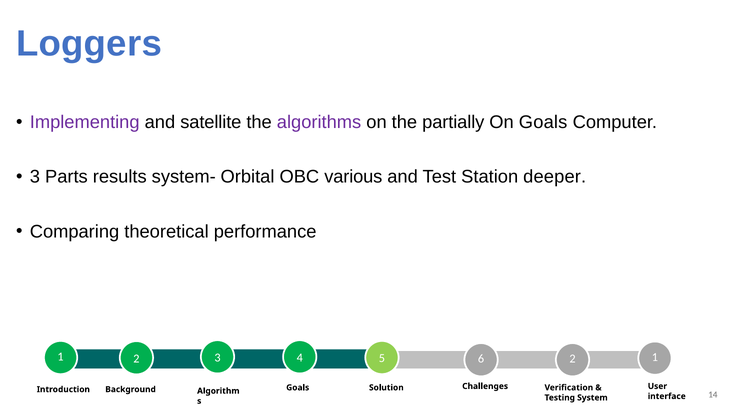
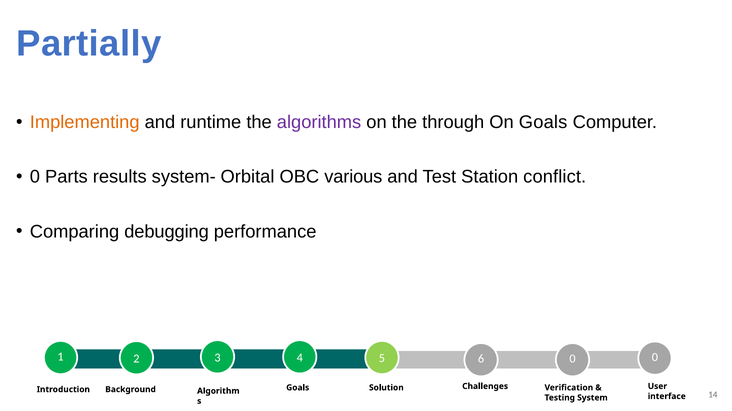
Loggers: Loggers -> Partially
Implementing colour: purple -> orange
satellite: satellite -> runtime
partially: partially -> through
3 at (35, 177): 3 -> 0
deeper: deeper -> conflict
theoretical: theoretical -> debugging
6 2: 2 -> 0
4 1: 1 -> 0
